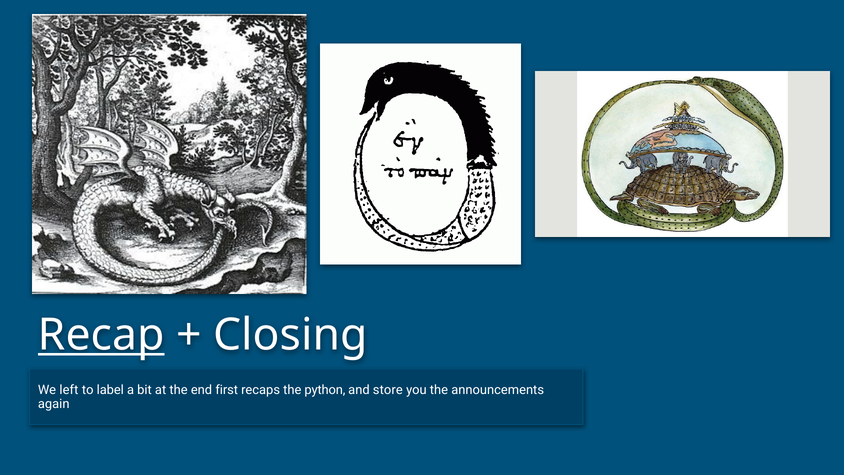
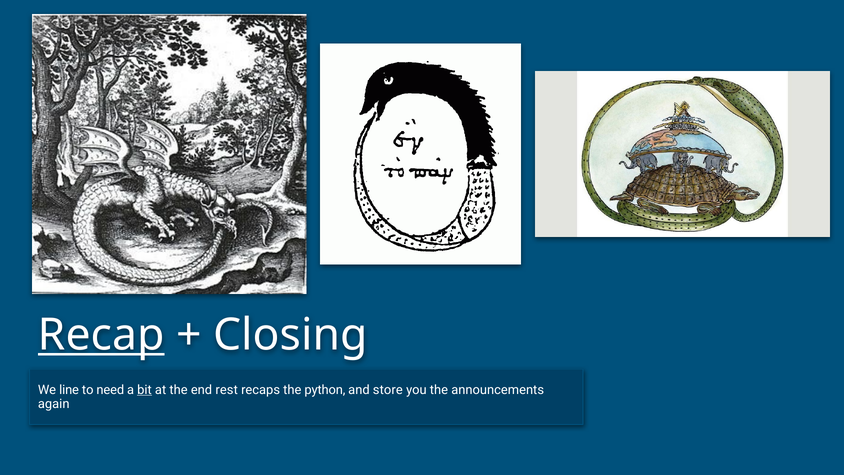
left: left -> line
label: label -> need
bit underline: none -> present
first: first -> rest
